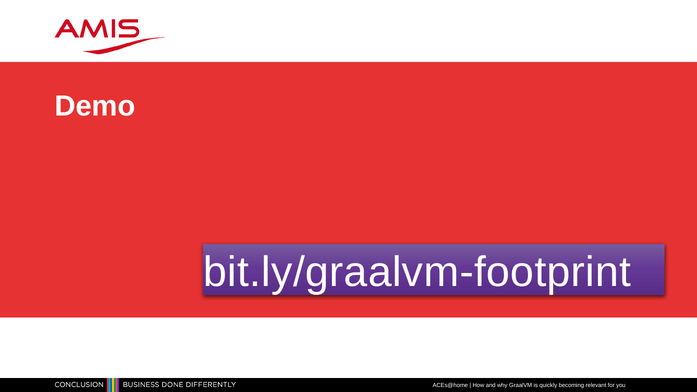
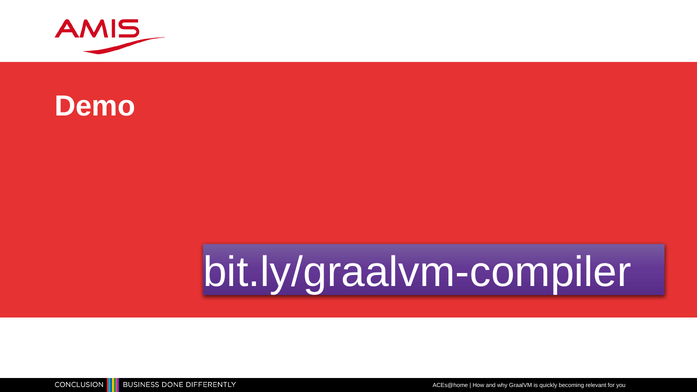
bit.ly/graalvm-footprint: bit.ly/graalvm-footprint -> bit.ly/graalvm-compiler
